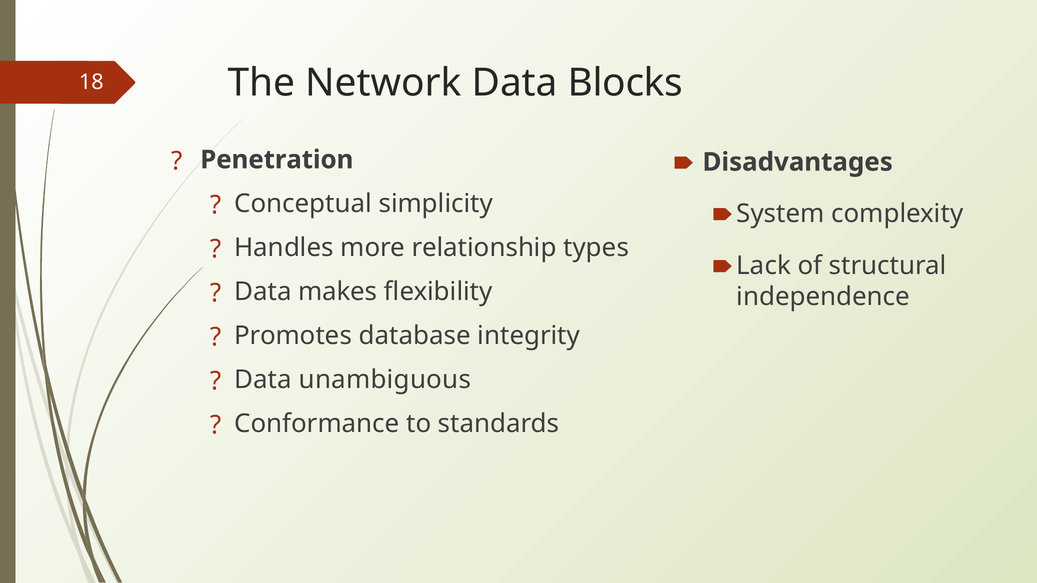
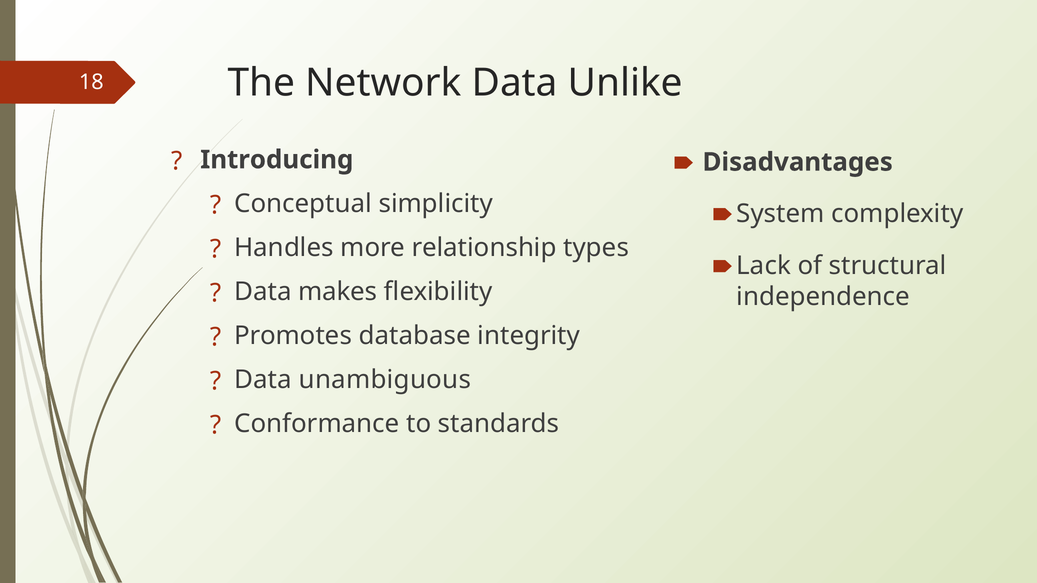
Blocks: Blocks -> Unlike
Penetration: Penetration -> Introducing
